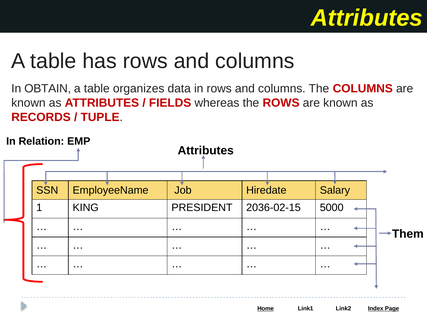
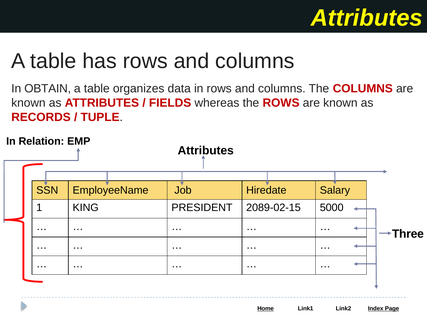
2036-02-15: 2036-02-15 -> 2089-02-15
Them: Them -> Three
